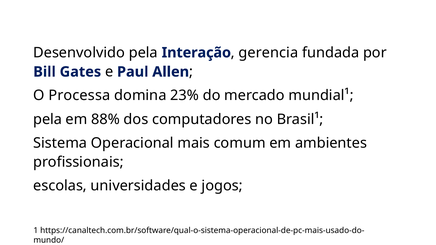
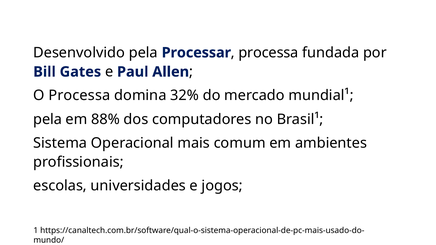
Interação: Interação -> Processar
gerencia at (268, 53): gerencia -> processa
23%: 23% -> 32%
